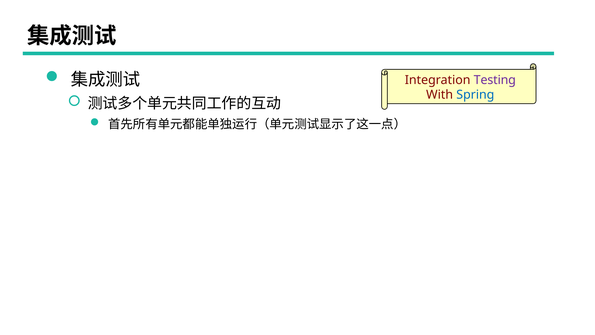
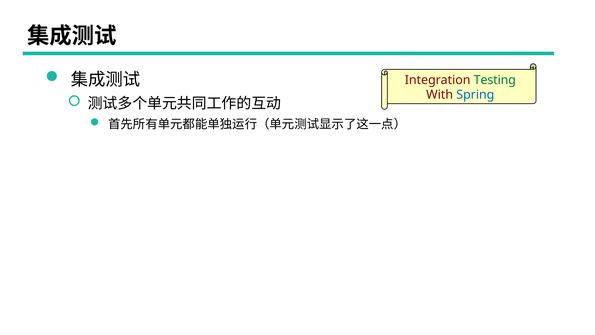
Testing colour: purple -> green
